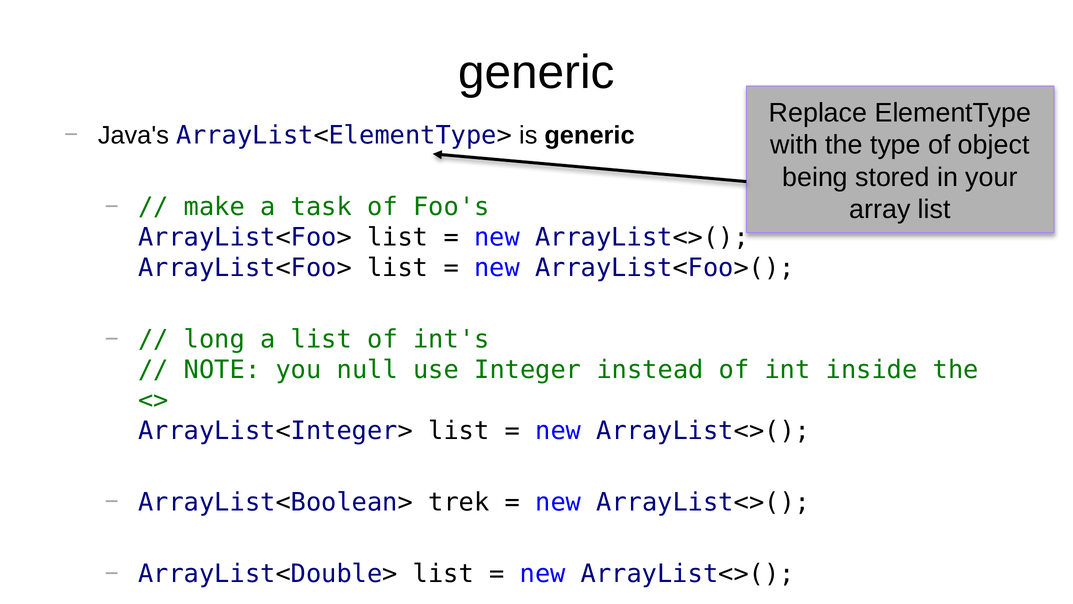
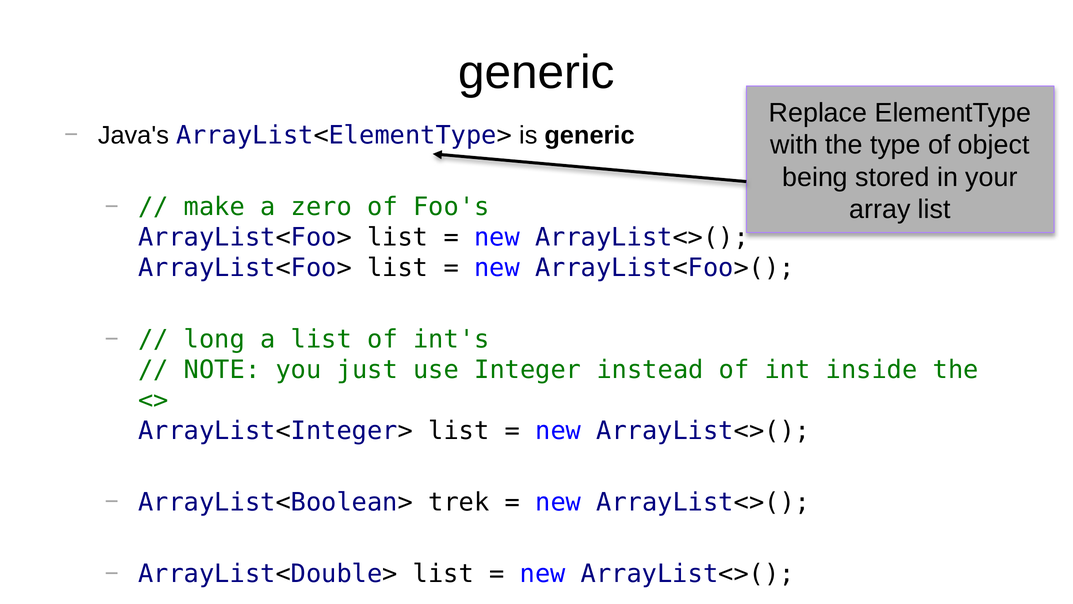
task: task -> zero
null: null -> just
